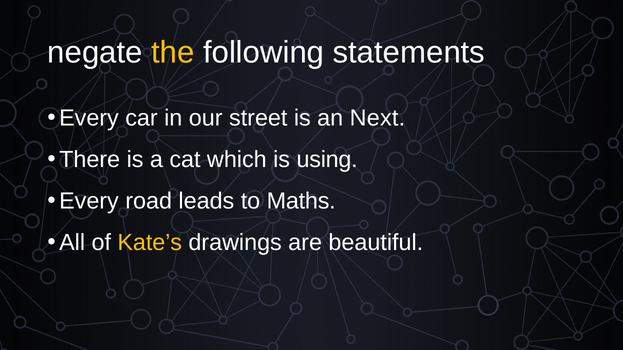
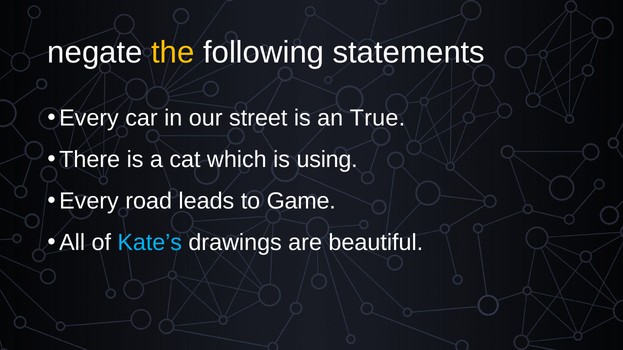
Next: Next -> True
Maths: Maths -> Game
Kate’s colour: yellow -> light blue
